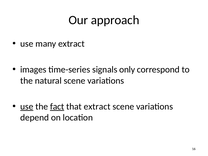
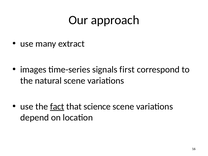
only: only -> first
use at (27, 107) underline: present -> none
that extract: extract -> science
